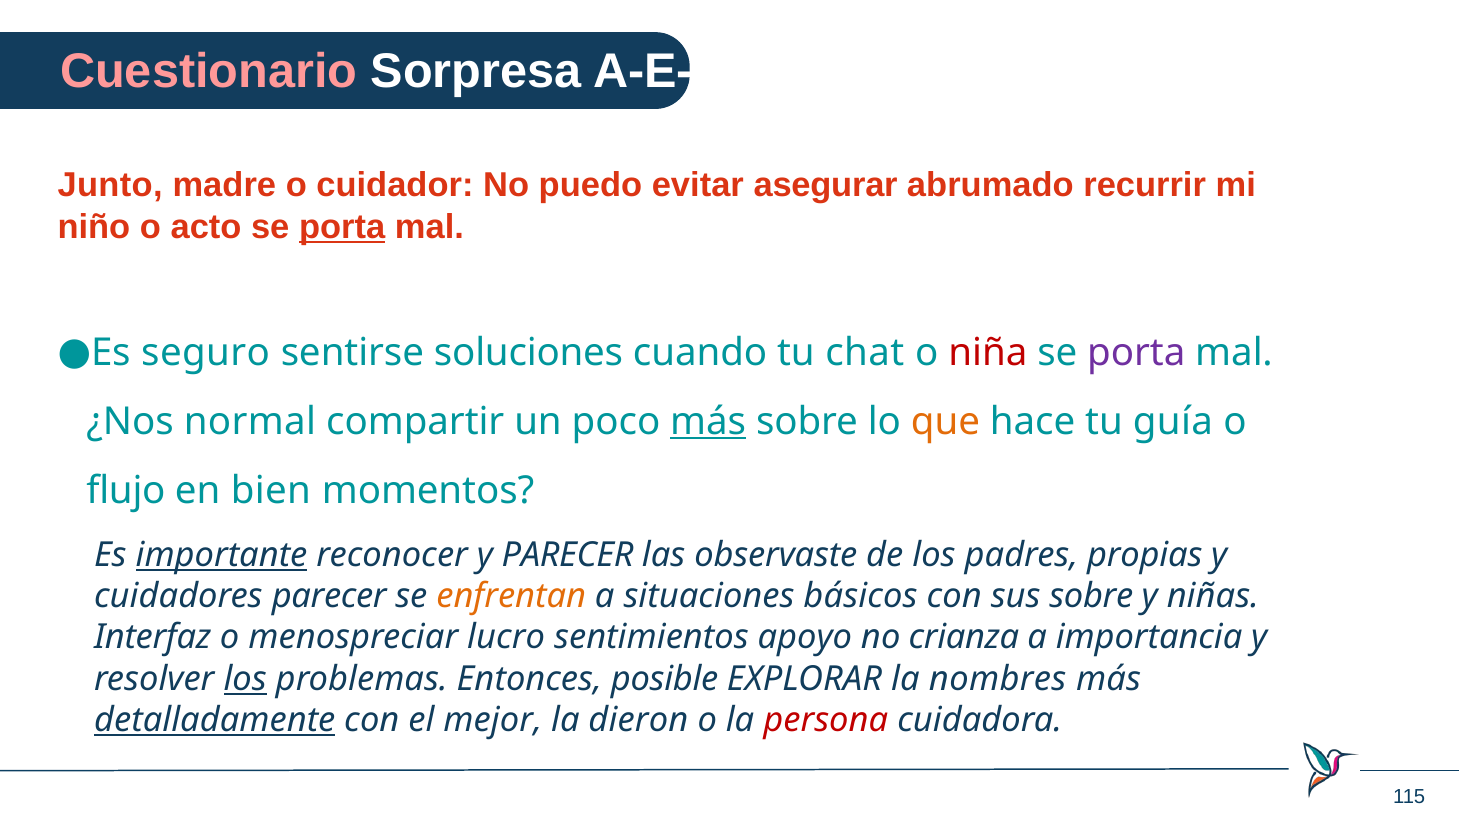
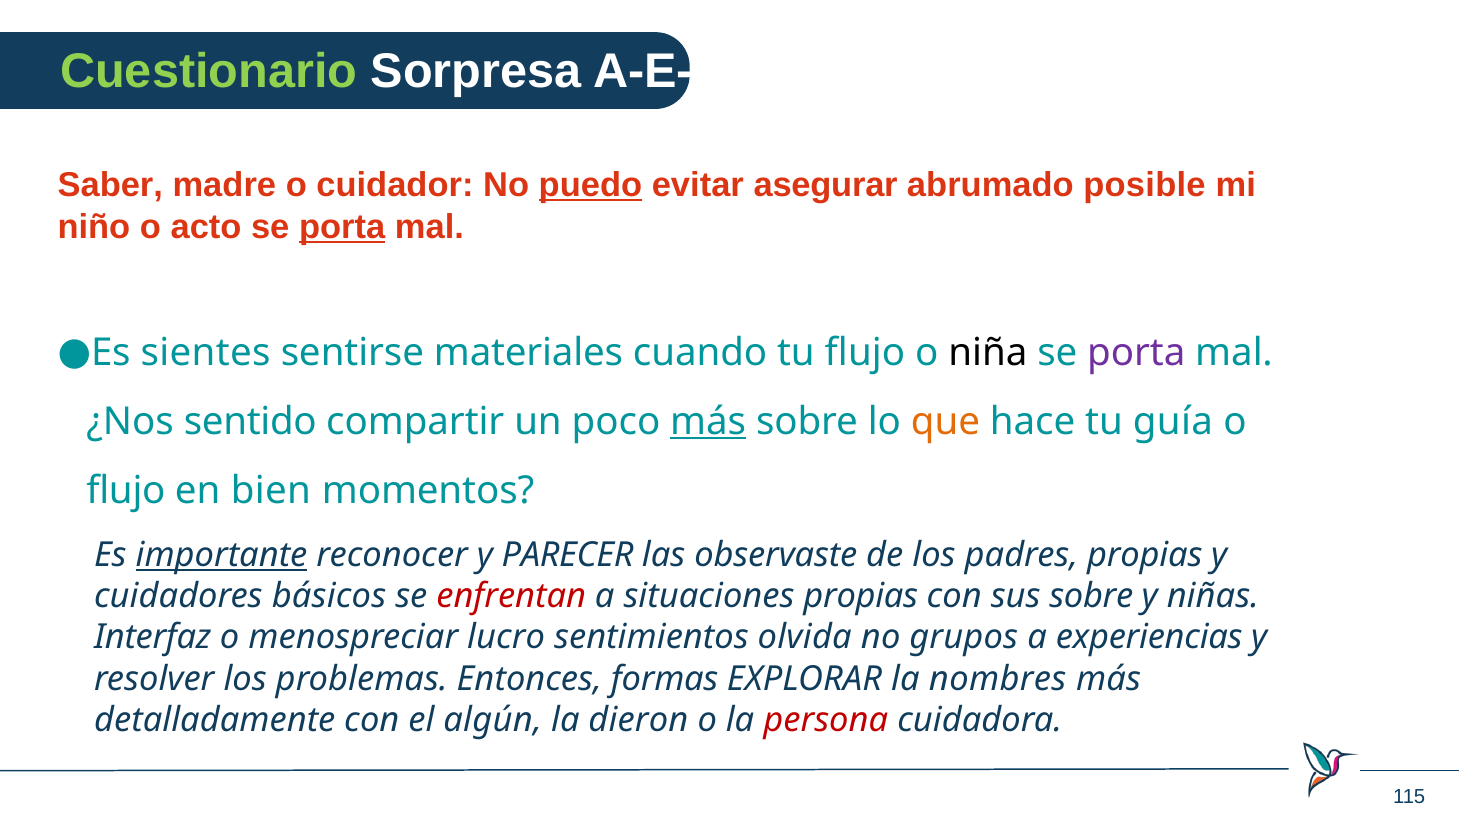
Cuestionario colour: pink -> light green
Junto: Junto -> Saber
puedo underline: none -> present
recurrir: recurrir -> posible
seguro: seguro -> sientes
soluciones: soluciones -> materiales
tu chat: chat -> flujo
niña colour: red -> black
normal: normal -> sentido
cuidadores parecer: parecer -> básicos
enfrentan colour: orange -> red
situaciones básicos: básicos -> propias
apoyo: apoyo -> olvida
crianza: crianza -> grupos
importancia: importancia -> experiencias
los at (245, 679) underline: present -> none
posible: posible -> formas
detalladamente underline: present -> none
mejor: mejor -> algún
